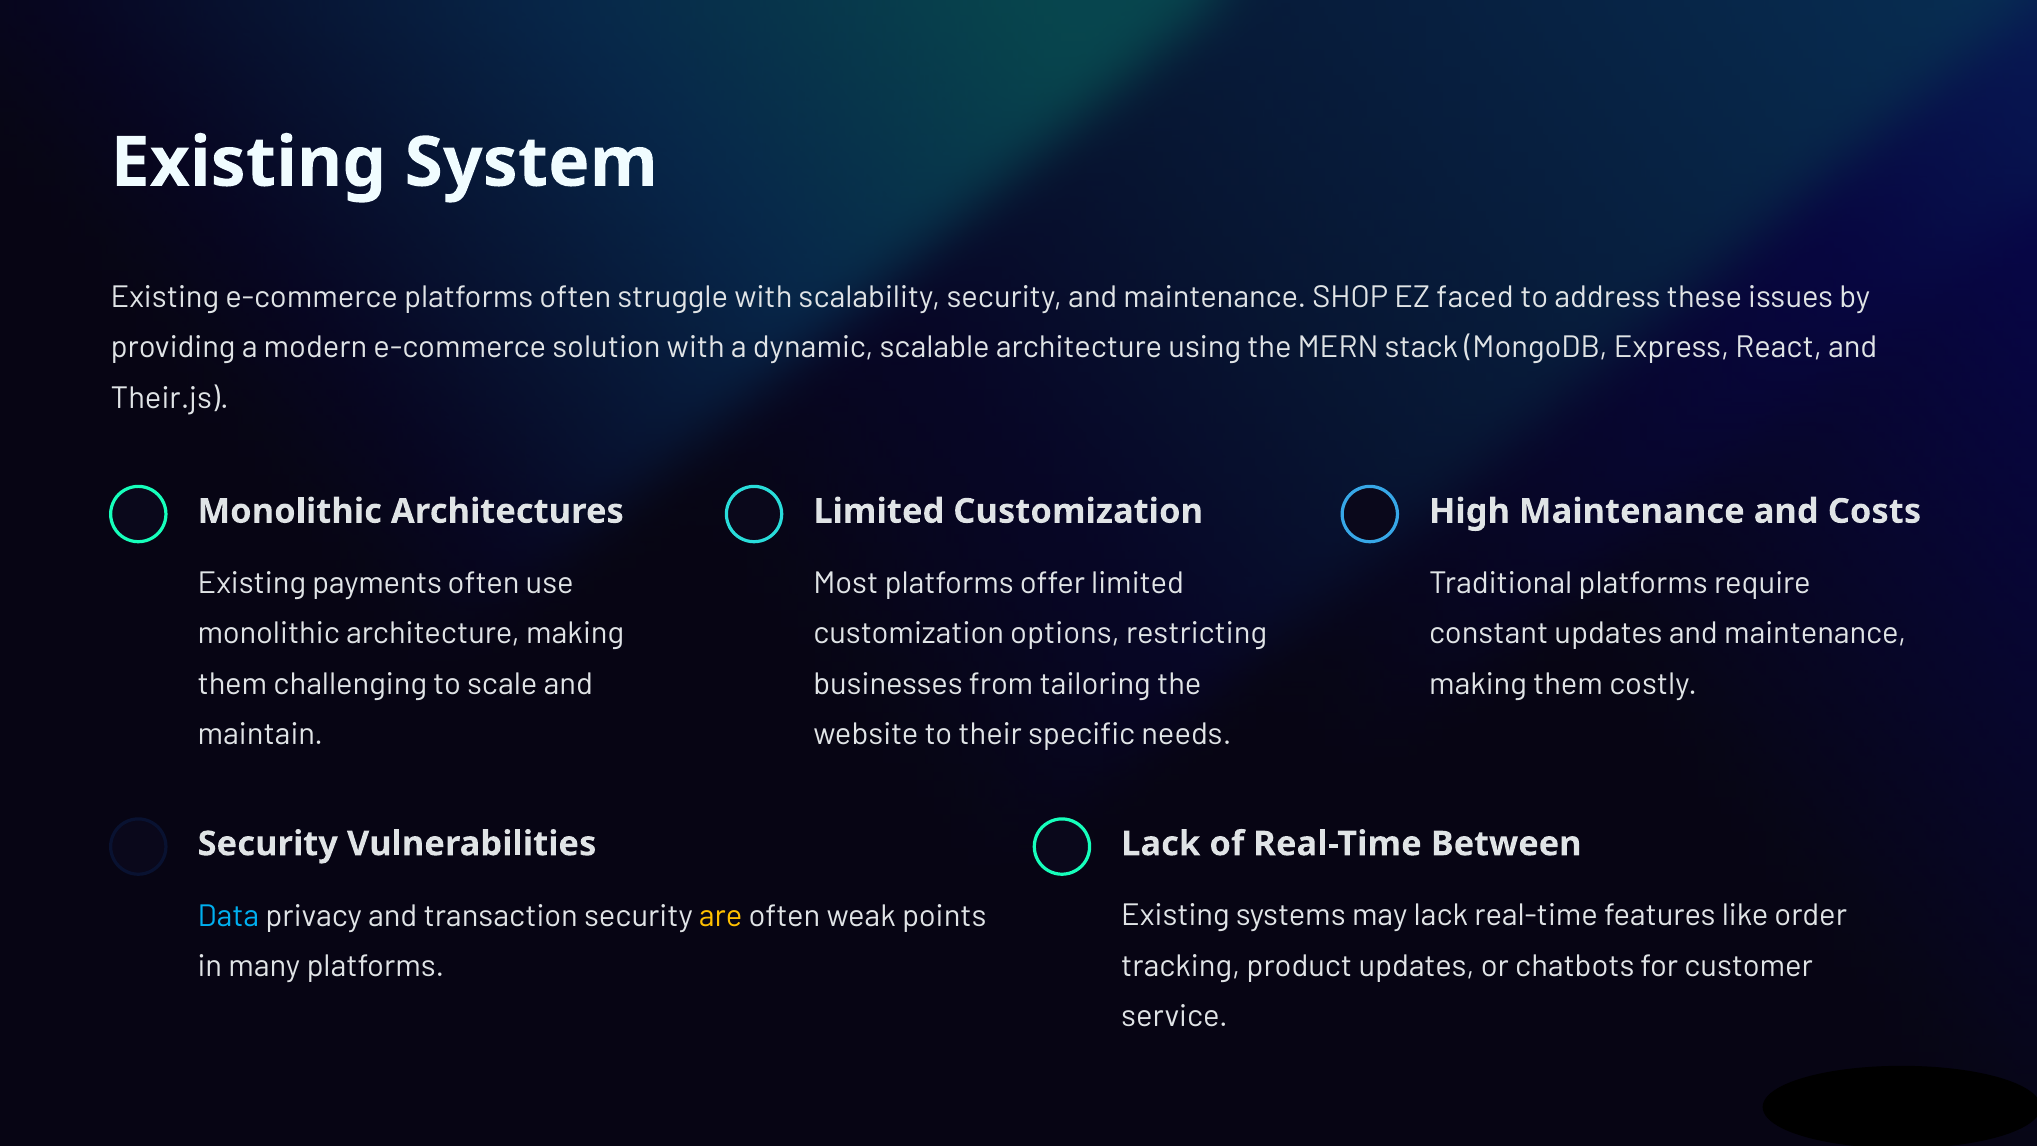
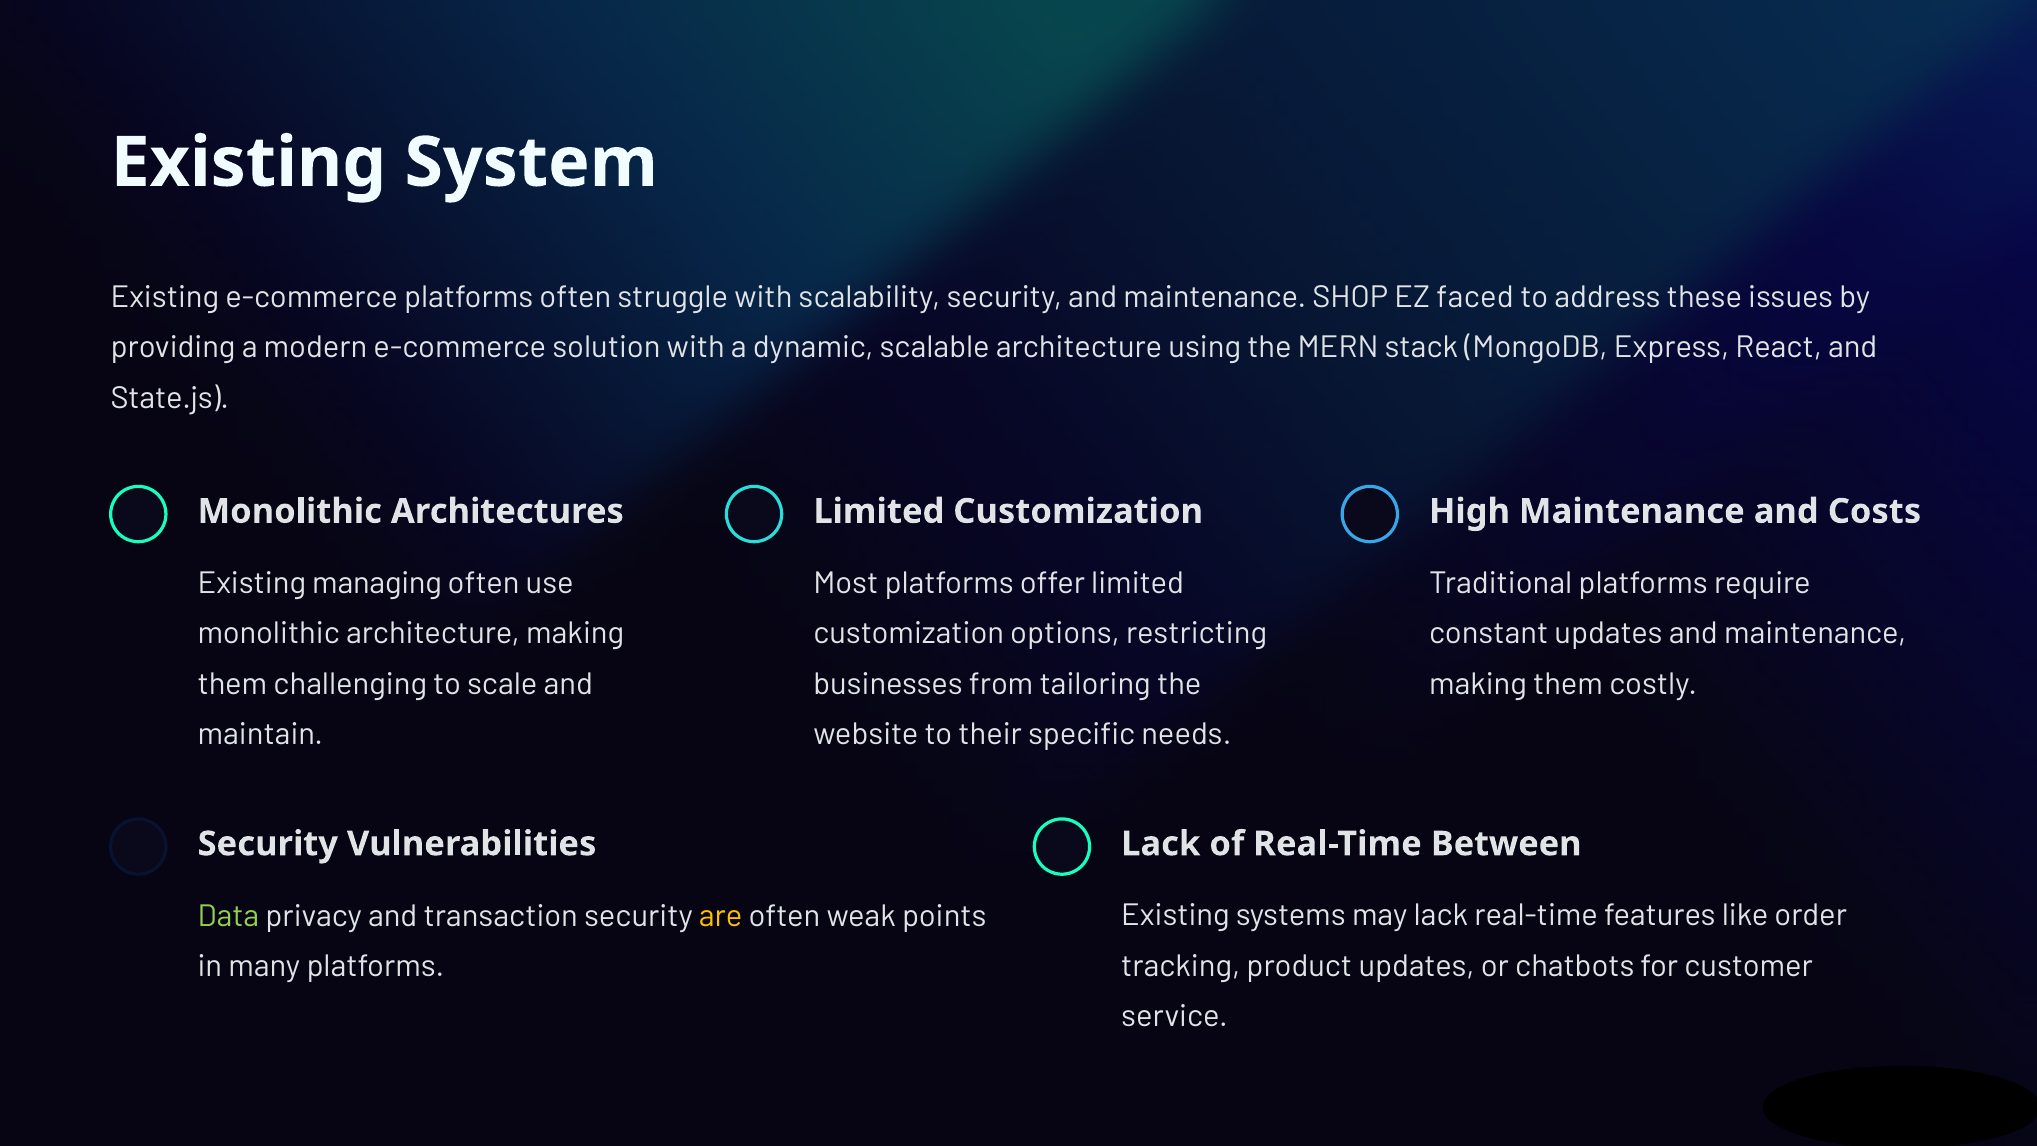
Their.js: Their.js -> State.js
payments: payments -> managing
Data colour: light blue -> light green
